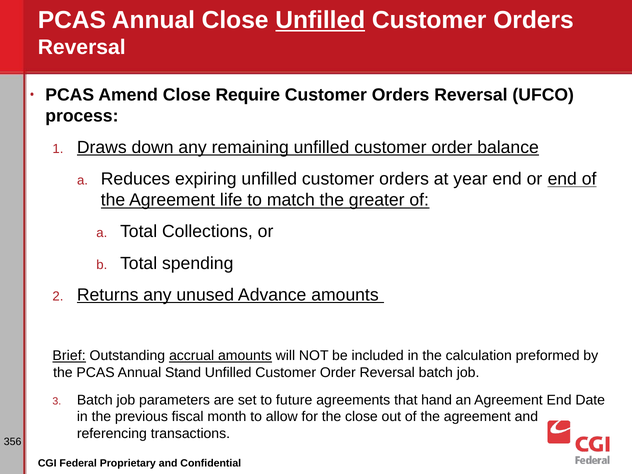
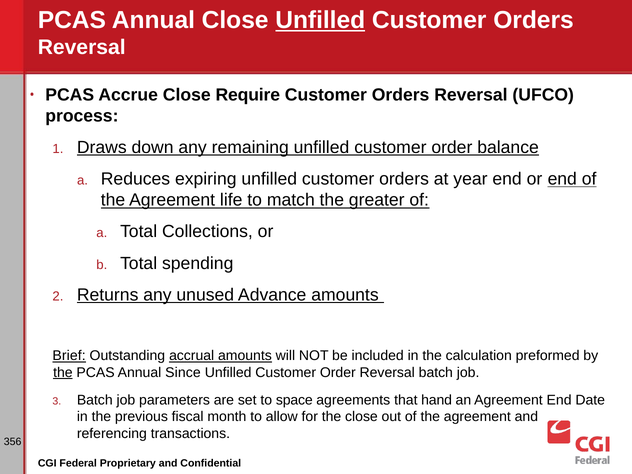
Amend: Amend -> Accrue
the at (63, 373) underline: none -> present
Stand: Stand -> Since
future: future -> space
